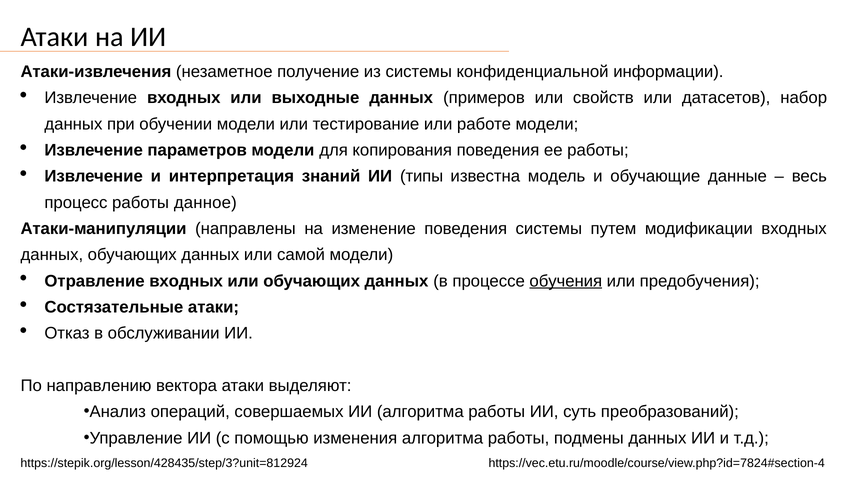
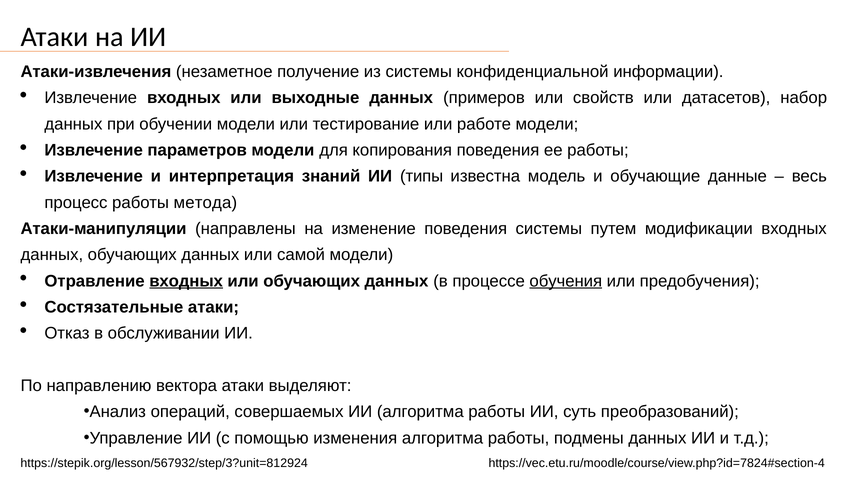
данное: данное -> метода
входных at (186, 281) underline: none -> present
https://stepik.org/lesson/428435/step/3?unit=812924: https://stepik.org/lesson/428435/step/3?unit=812924 -> https://stepik.org/lesson/567932/step/3?unit=812924
